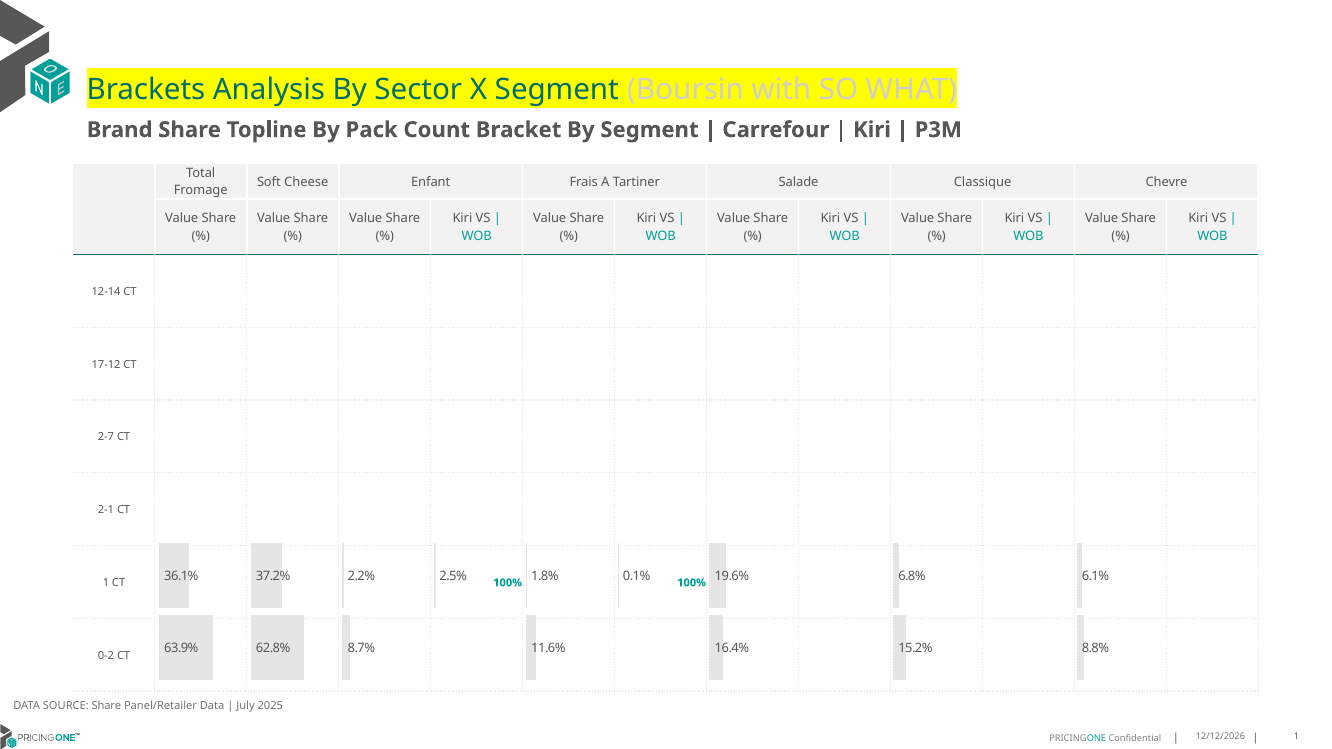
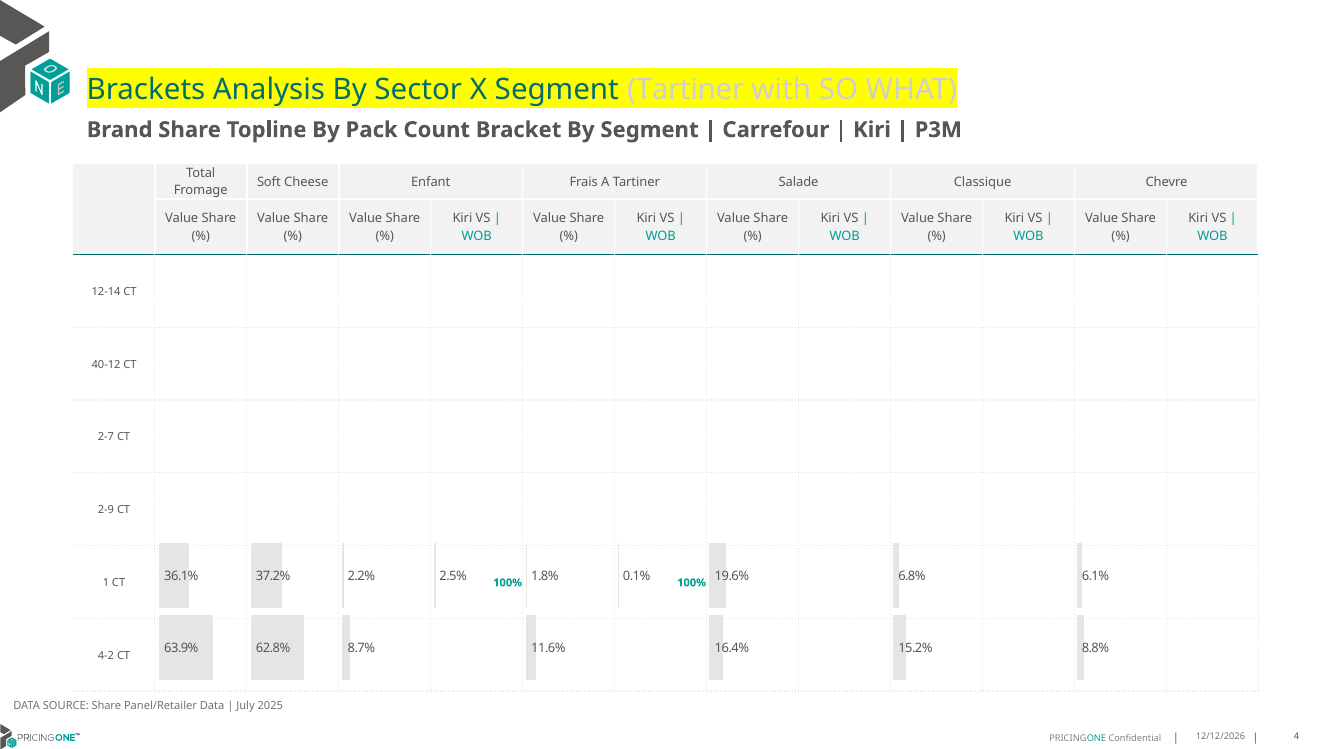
Segment Boursin: Boursin -> Tartiner
17-12: 17-12 -> 40-12
2-1: 2-1 -> 2-9
0-2: 0-2 -> 4-2
1 at (1297, 737): 1 -> 4
